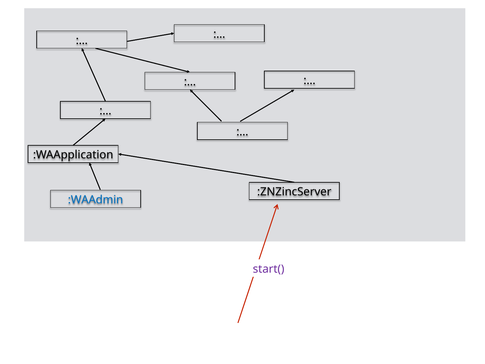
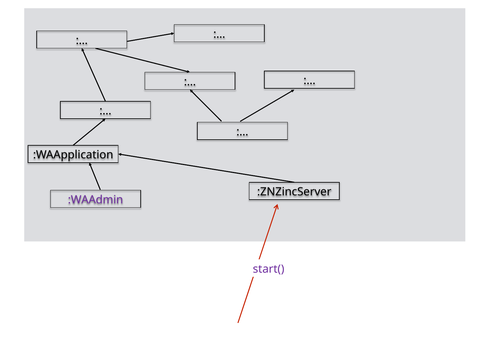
:WAAdmin colour: blue -> purple
